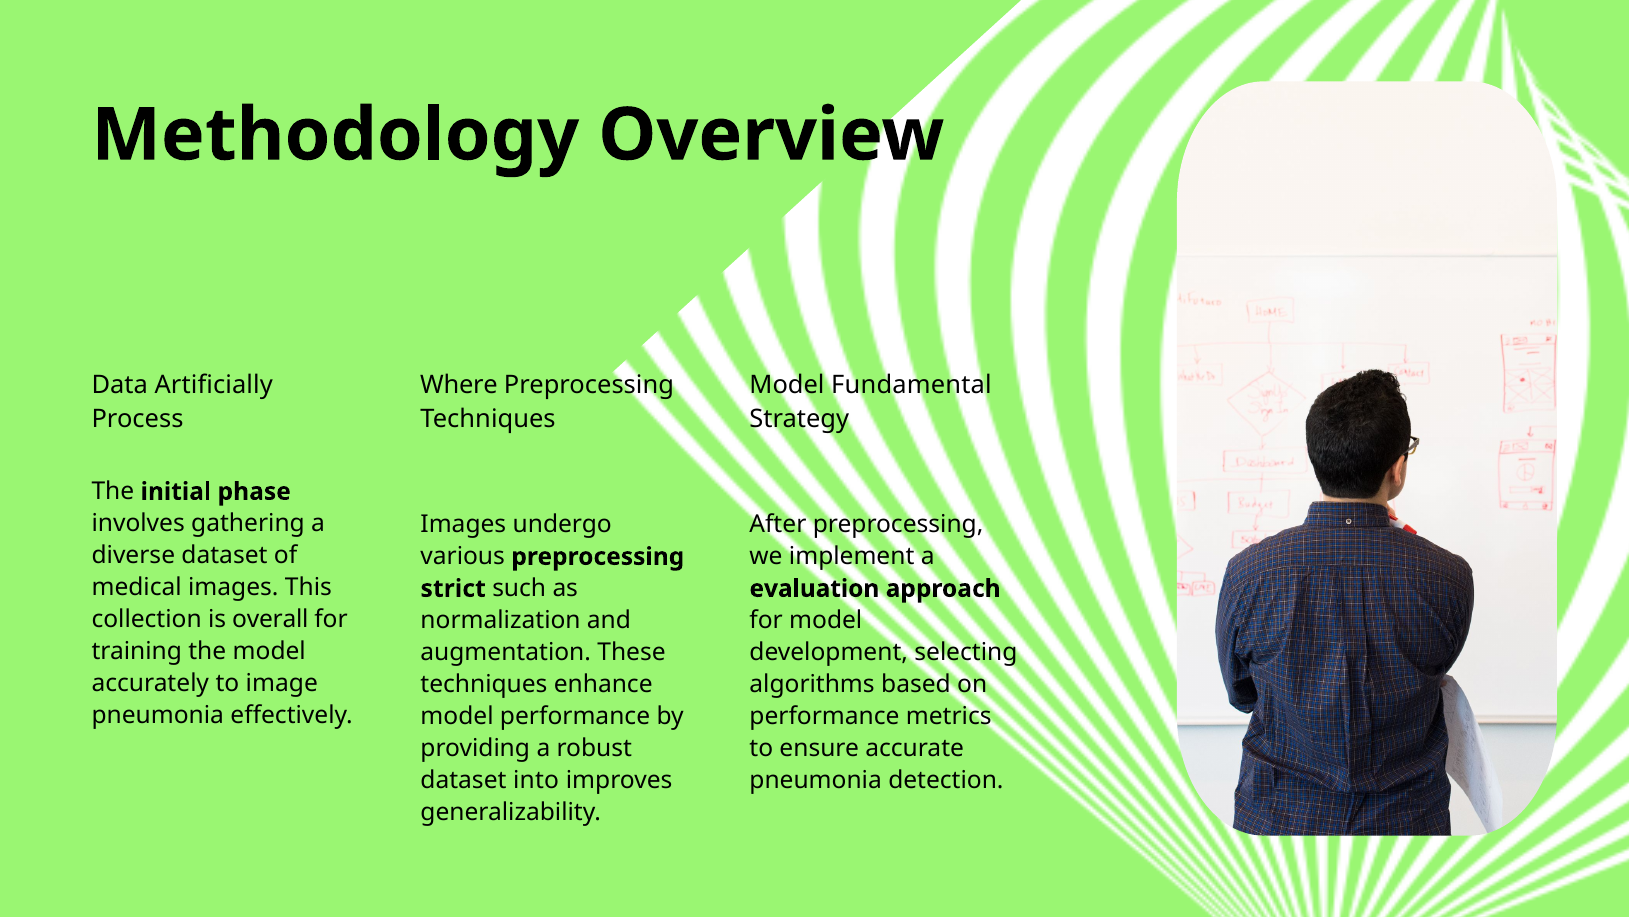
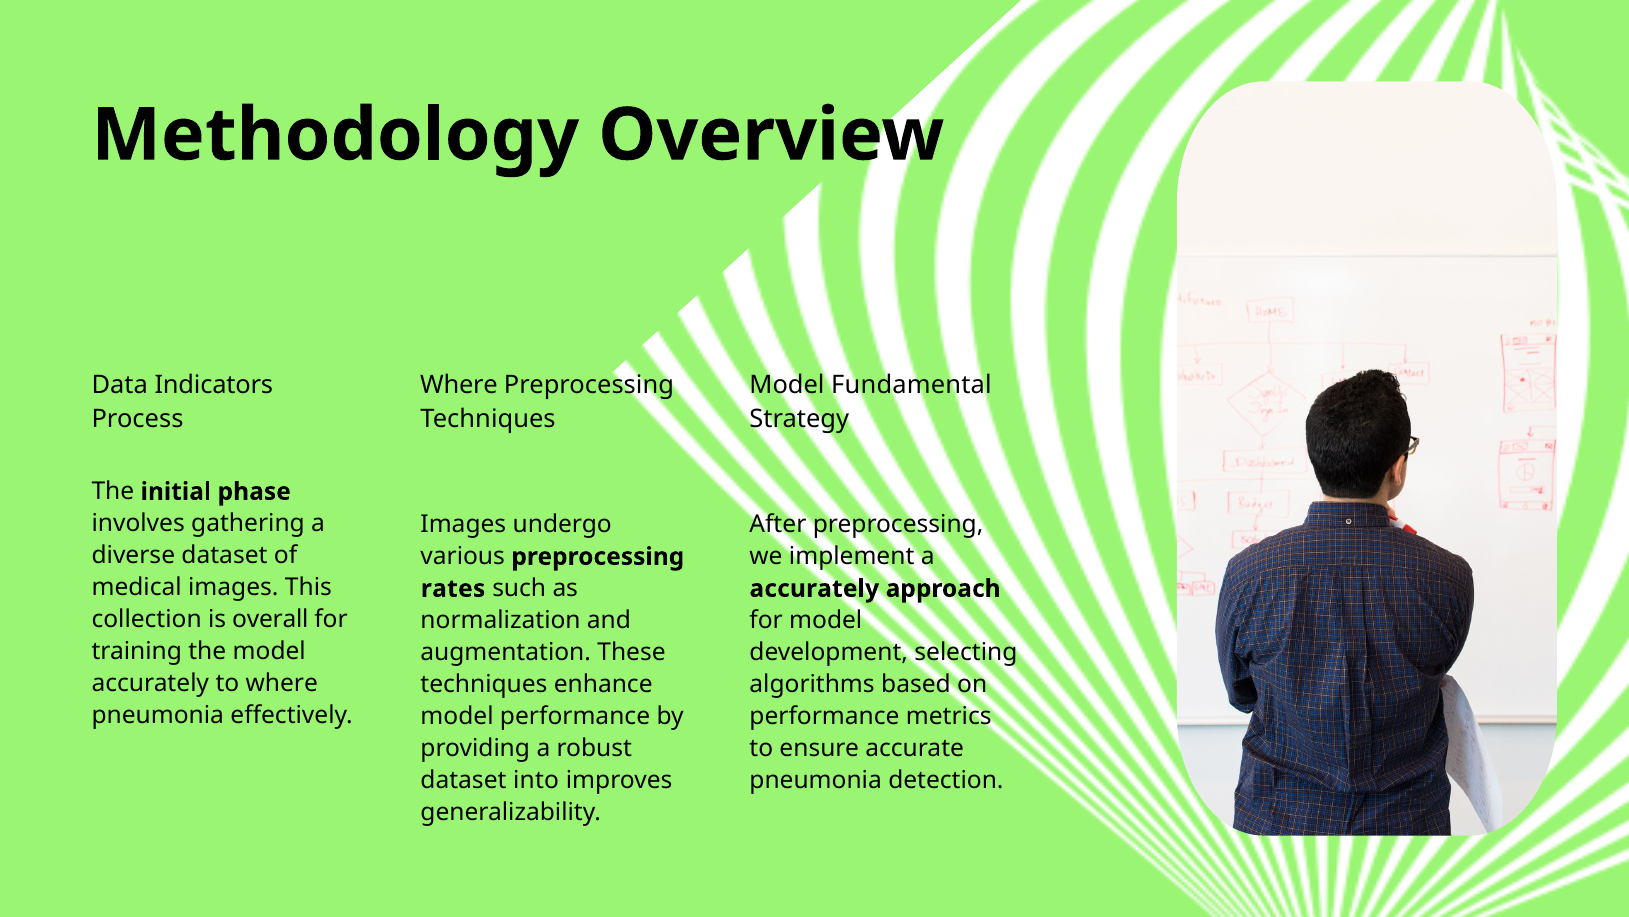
Artificially: Artificially -> Indicators
strict: strict -> rates
evaluation at (814, 588): evaluation -> accurately
to image: image -> where
